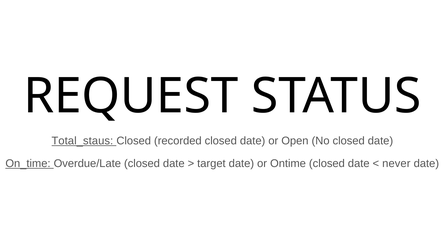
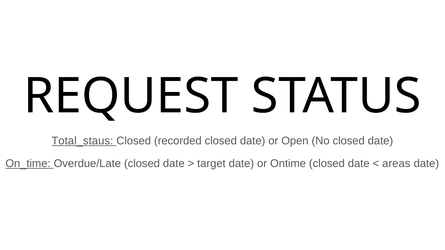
never: never -> areas
